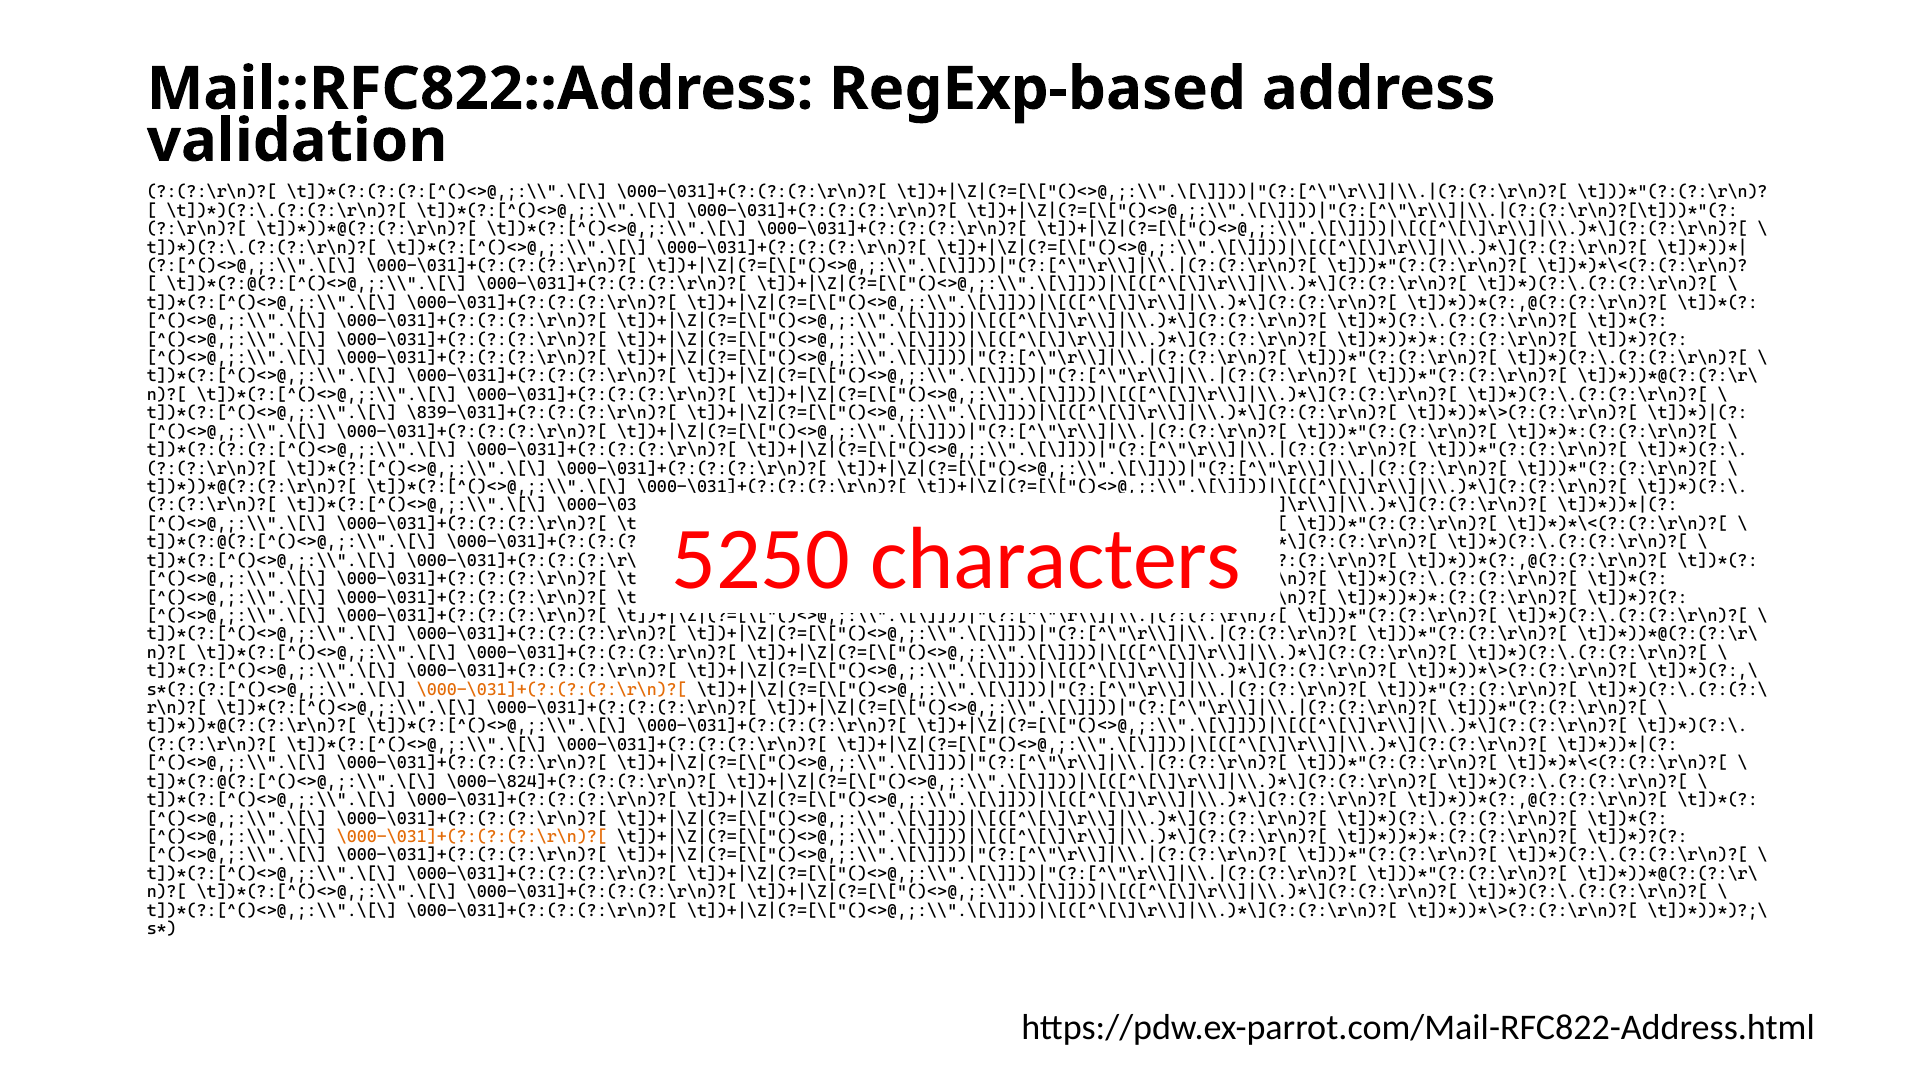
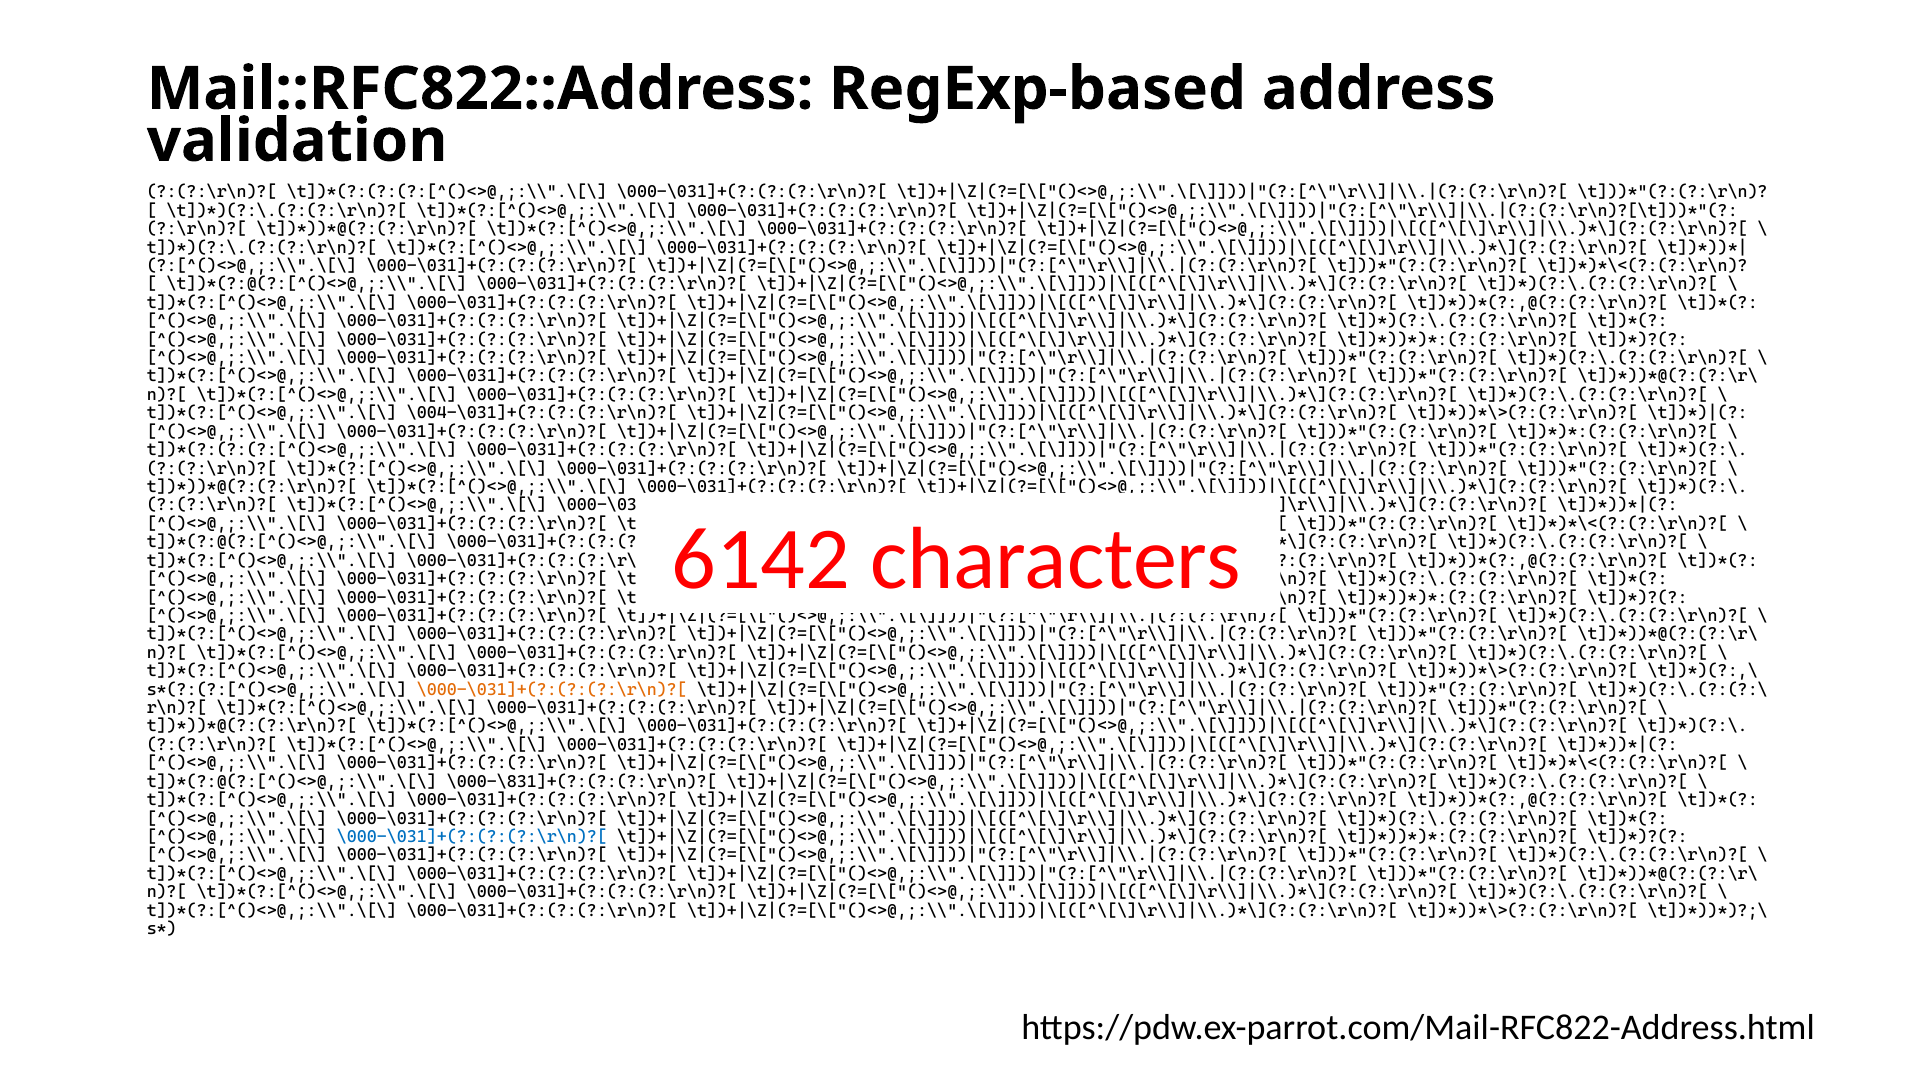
\839-\031]+(?:(?:(?:\r\n)?[: \839-\031]+(?:(?:(?:\r\n)?[ -> \004-\031]+(?:(?:(?:\r\n)?[
5250: 5250 -> 6142
\000-\824]+(?:(?:(?:\r\n)?[: \000-\824]+(?:(?:(?:\r\n)?[ -> \000-\831]+(?:(?:(?:\r\n)?[
\000-\031]+(?:(?:(?:\r\n)?[ at (472, 837) colour: orange -> blue
